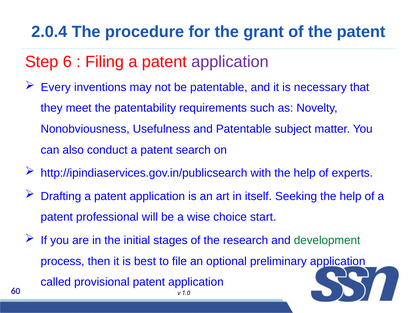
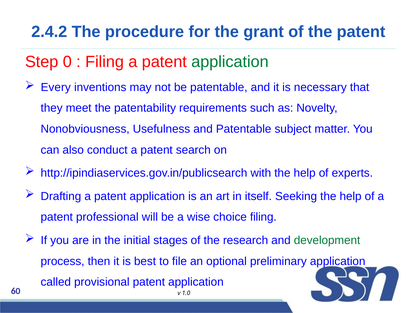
2.0.4: 2.0.4 -> 2.4.2
6: 6 -> 0
application at (230, 62) colour: purple -> green
choice start: start -> filing
